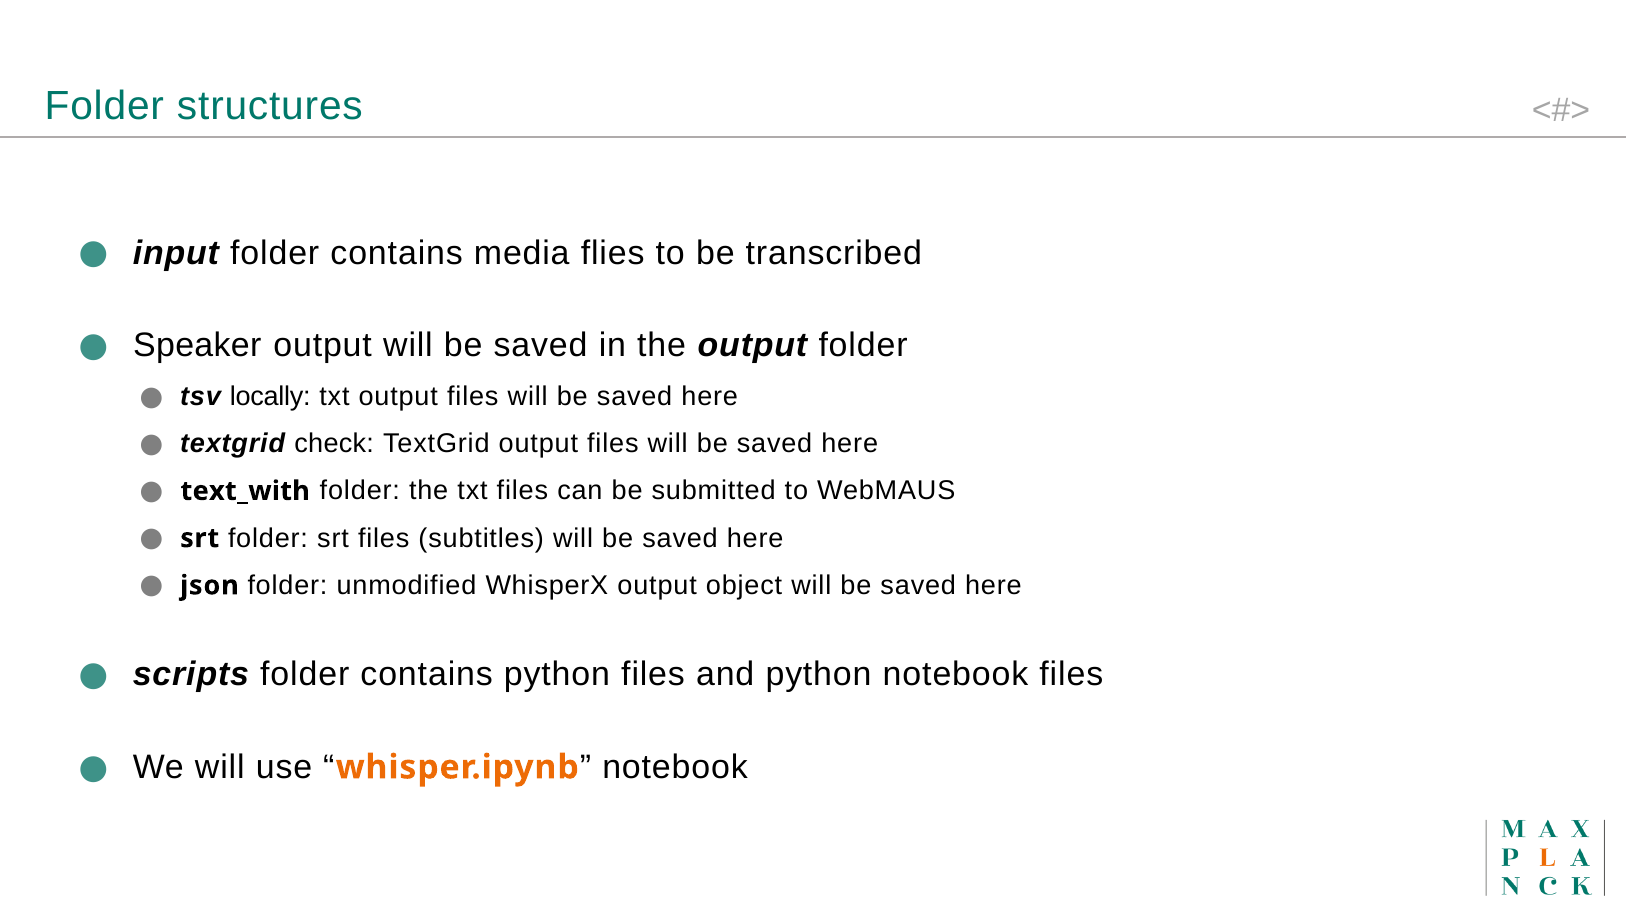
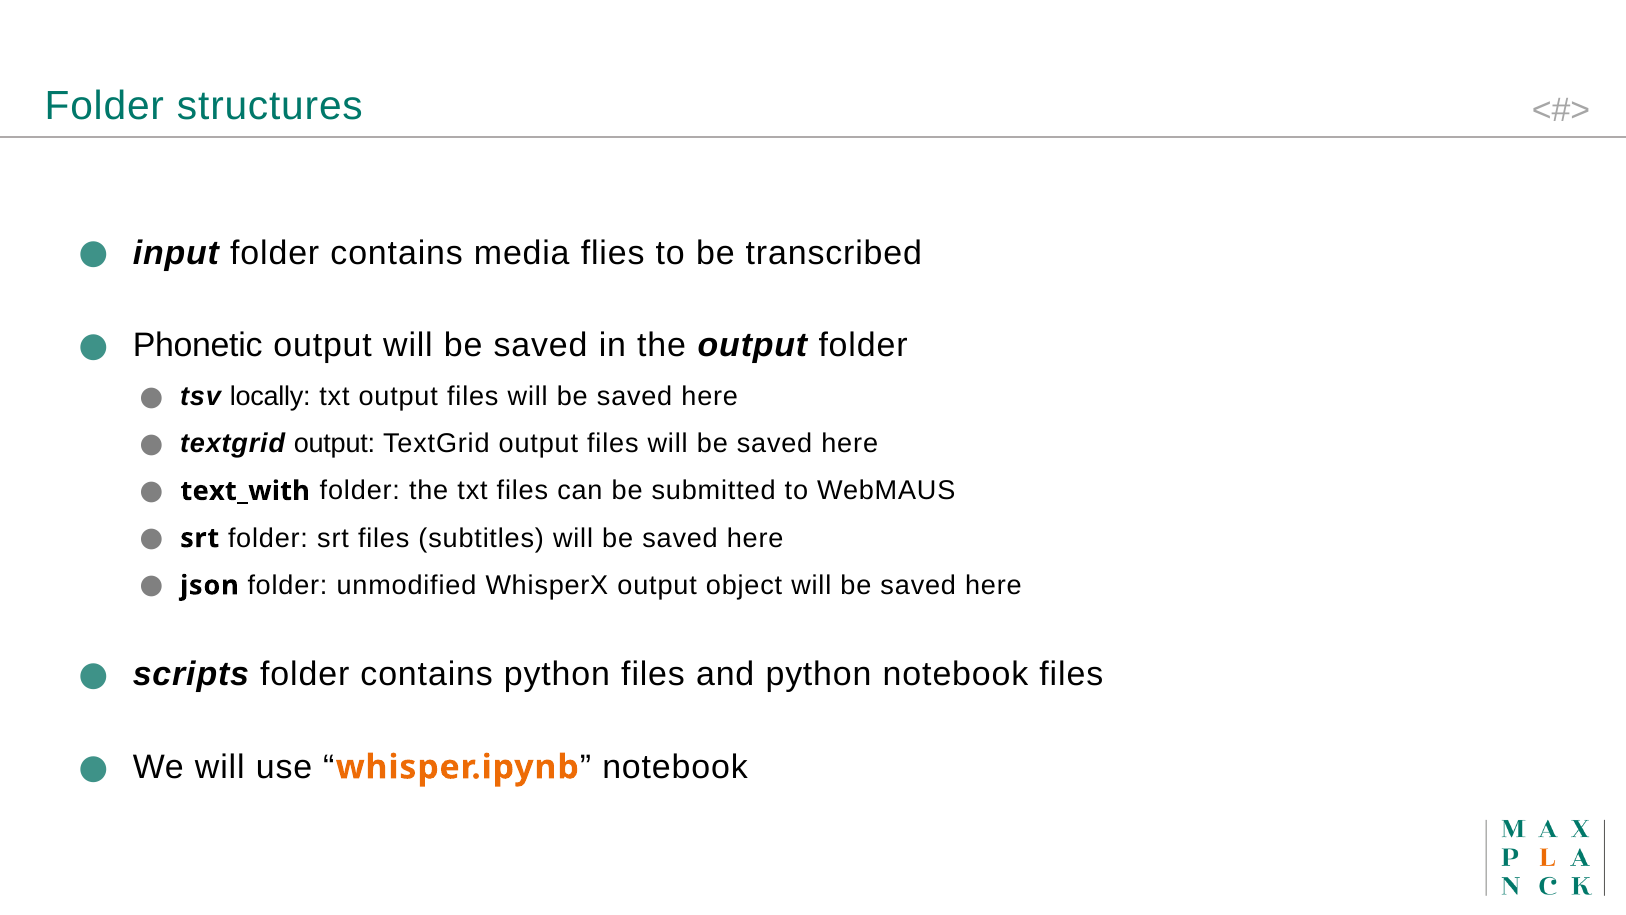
Speaker: Speaker -> Phonetic
check at (334, 444): check -> output
